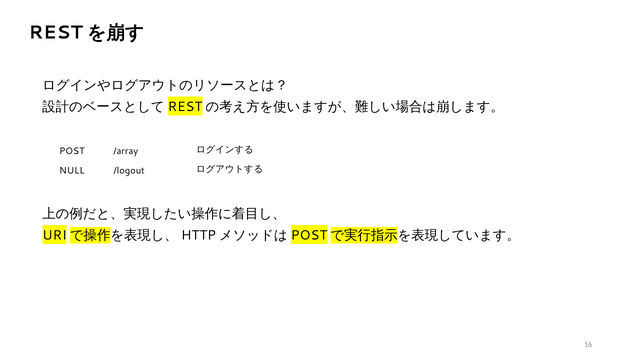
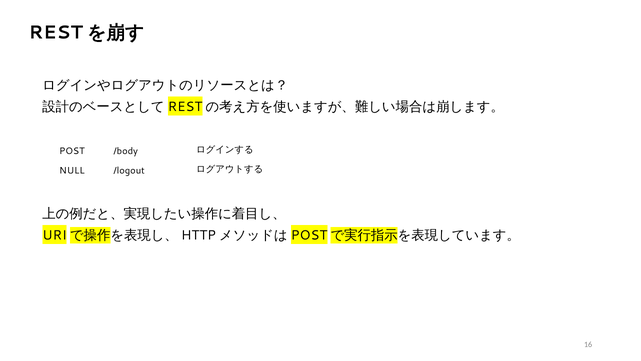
/array: /array -> /body
